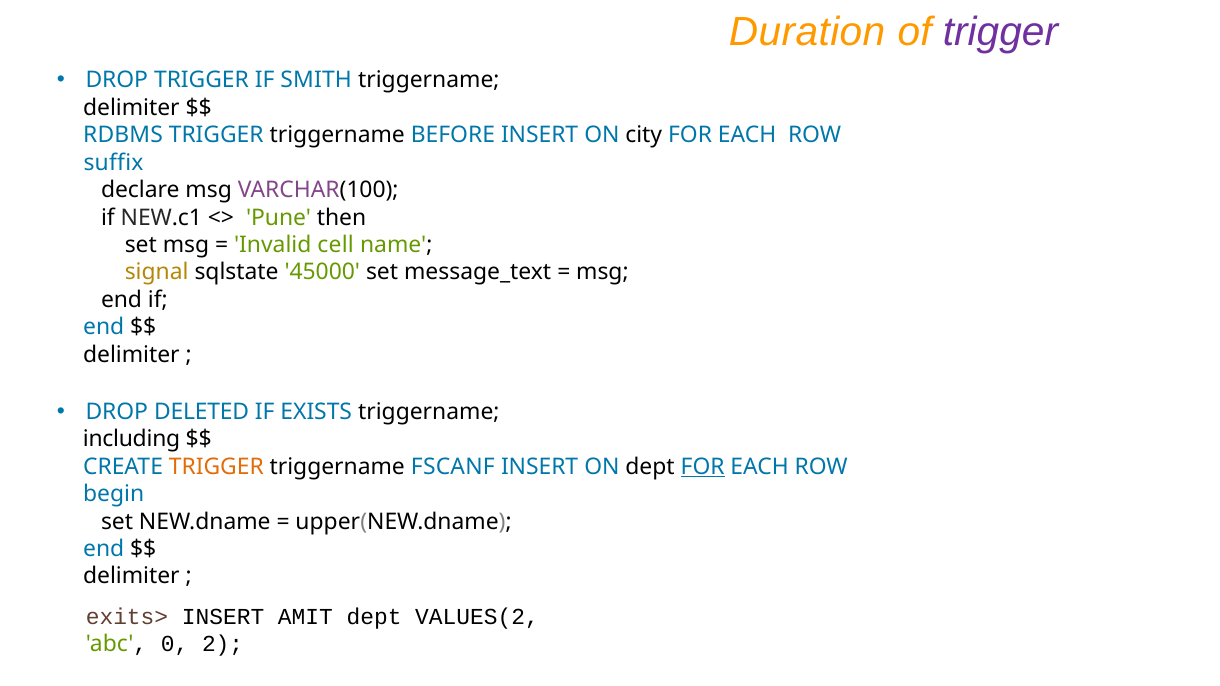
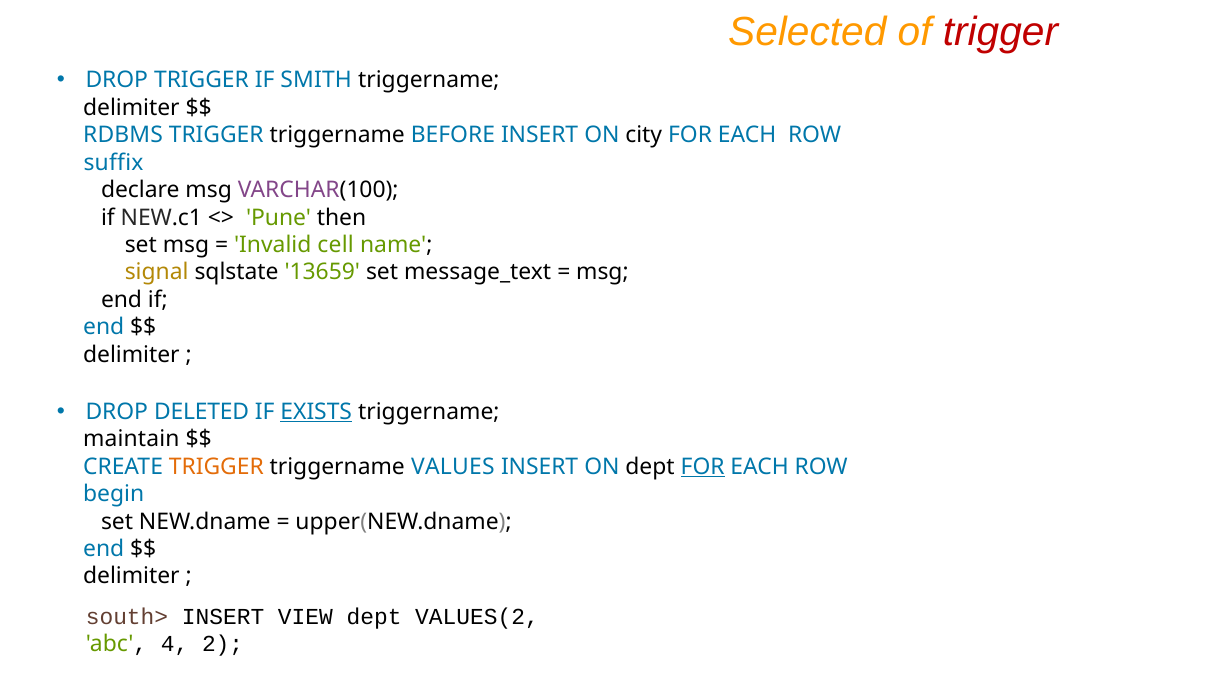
Duration: Duration -> Selected
trigger at (1001, 32) colour: purple -> red
45000: 45000 -> 13659
EXISTS underline: none -> present
including: including -> maintain
FSCANF: FSCANF -> VALUES
exits>: exits> -> south>
AMIT: AMIT -> VIEW
0: 0 -> 4
